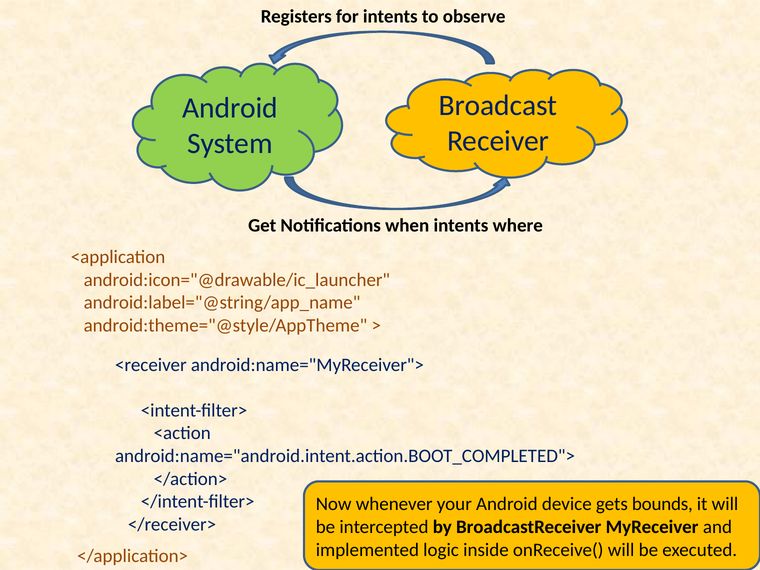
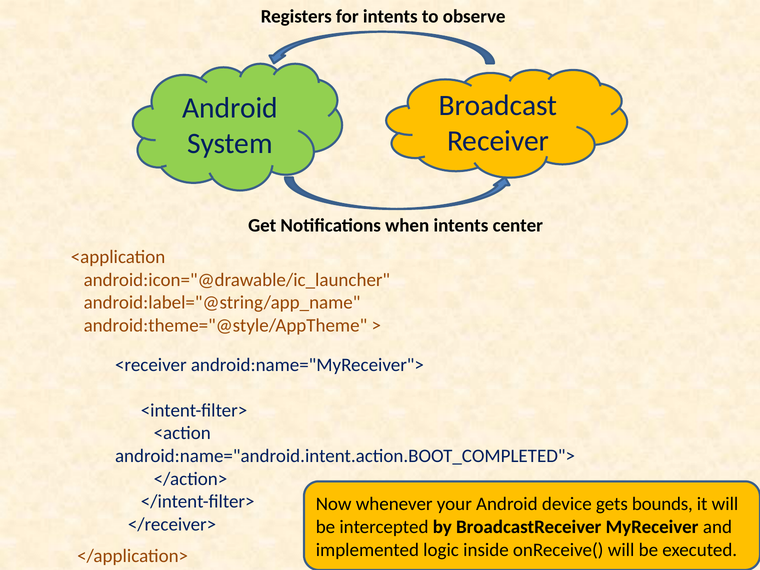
where: where -> center
